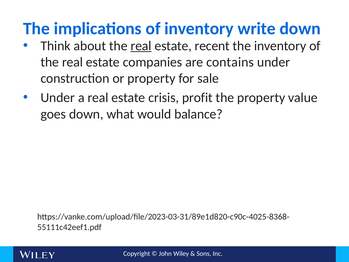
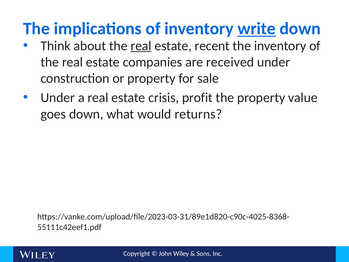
write underline: none -> present
contains: contains -> received
balance: balance -> returns
